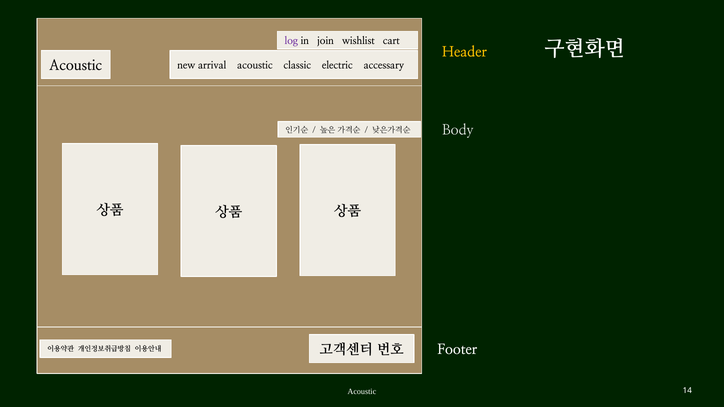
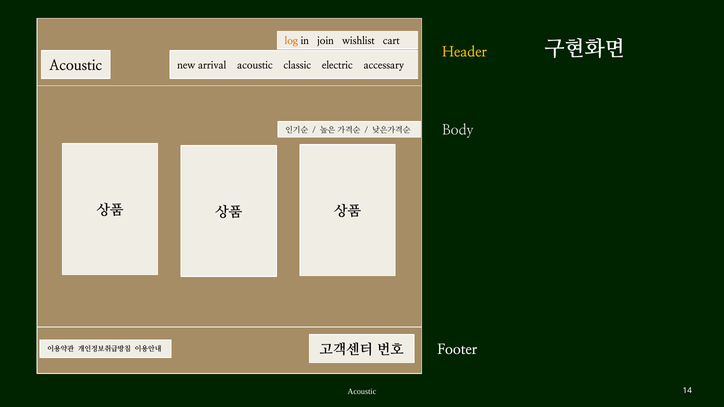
log colour: purple -> orange
